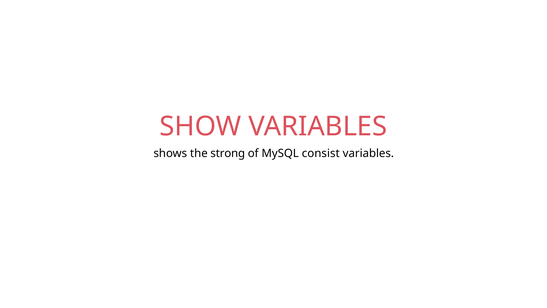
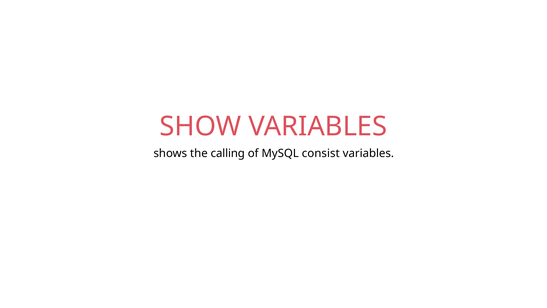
strong: strong -> calling
